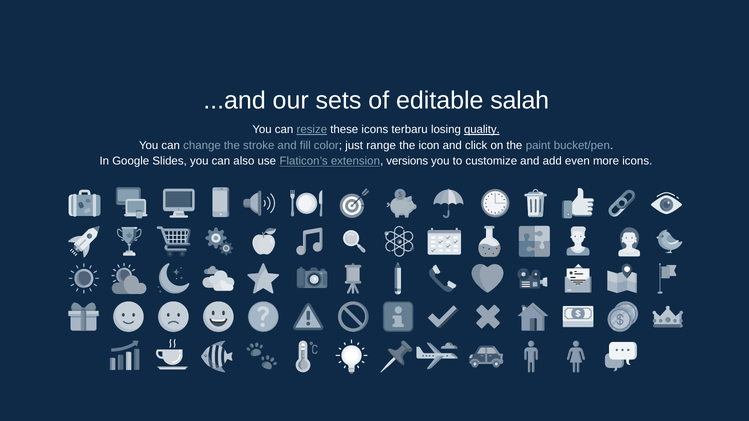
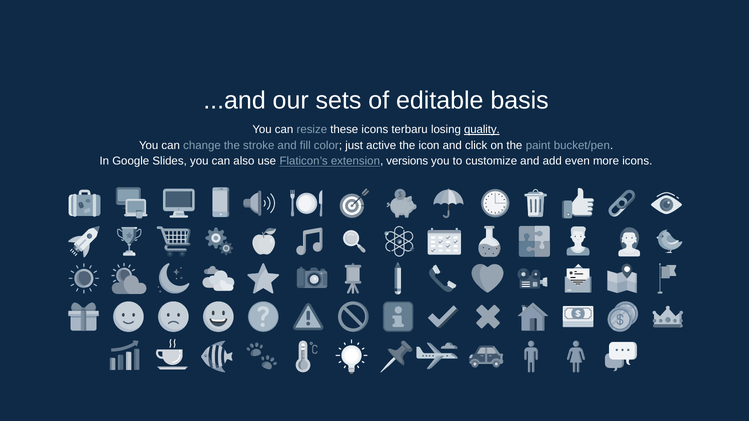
salah: salah -> basis
resize underline: present -> none
range: range -> active
